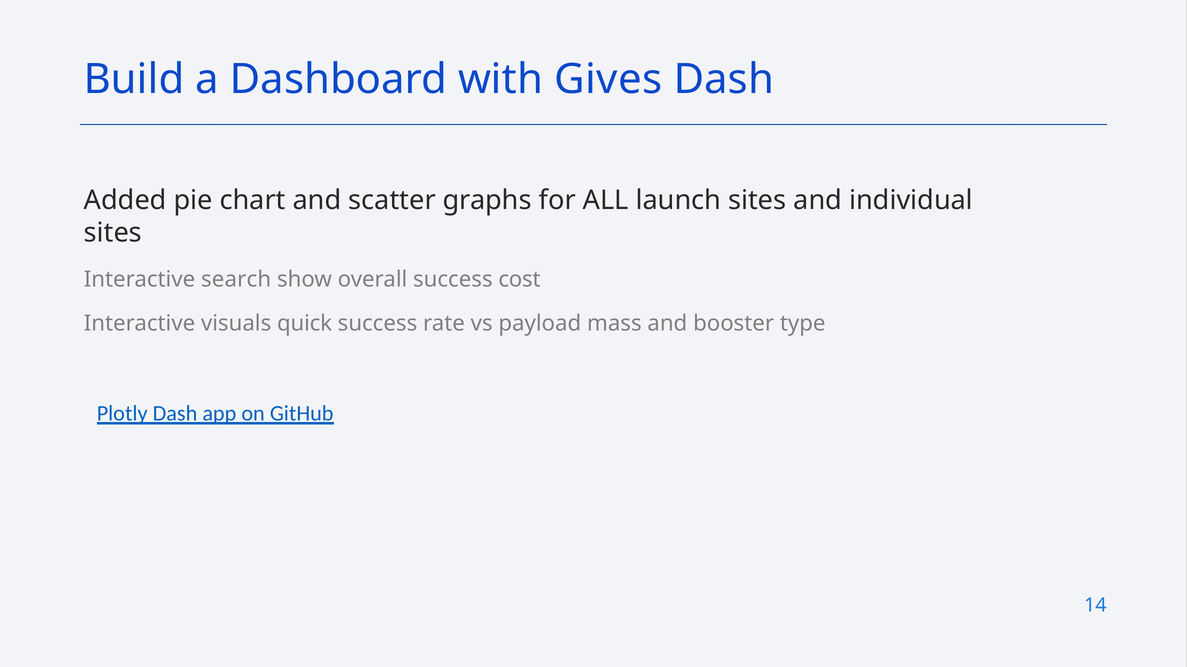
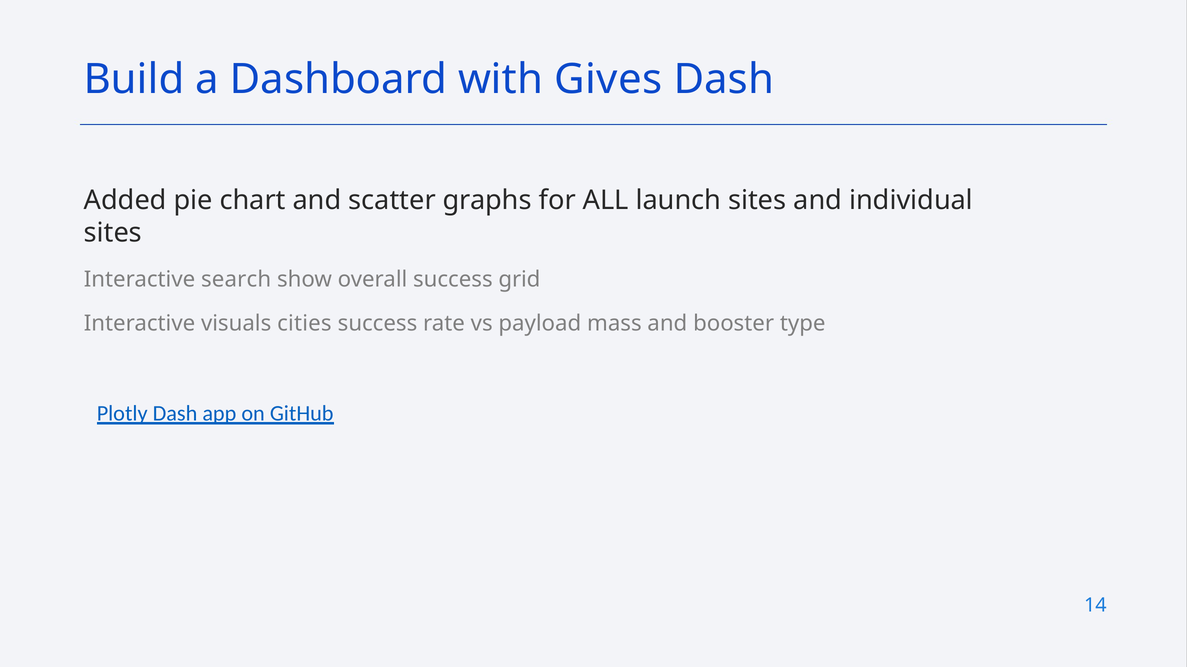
cost: cost -> grid
quick: quick -> cities
